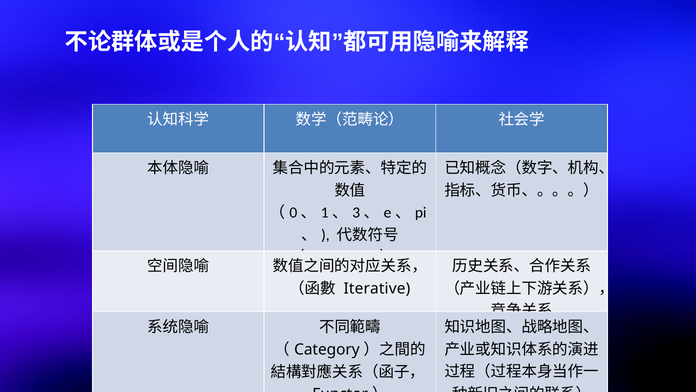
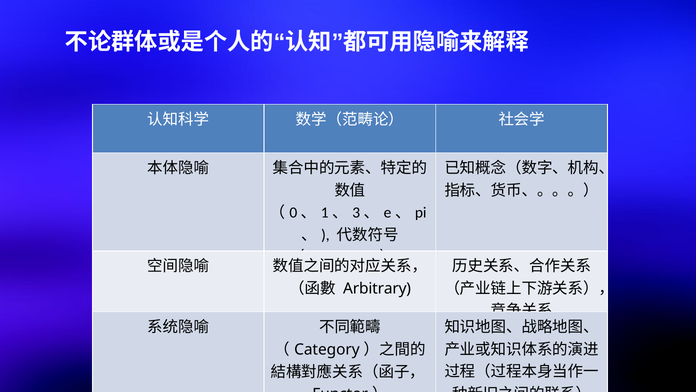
Iterative: Iterative -> Arbitrary
